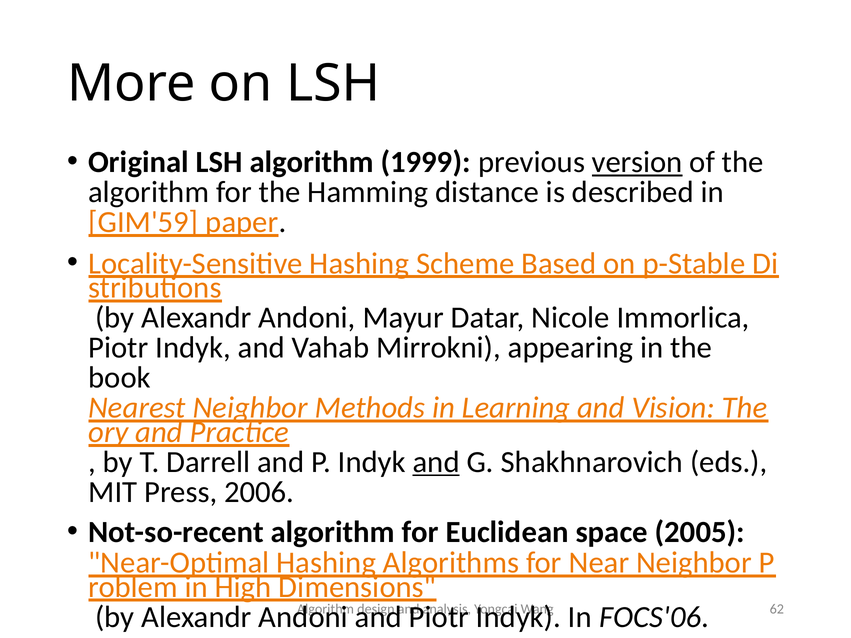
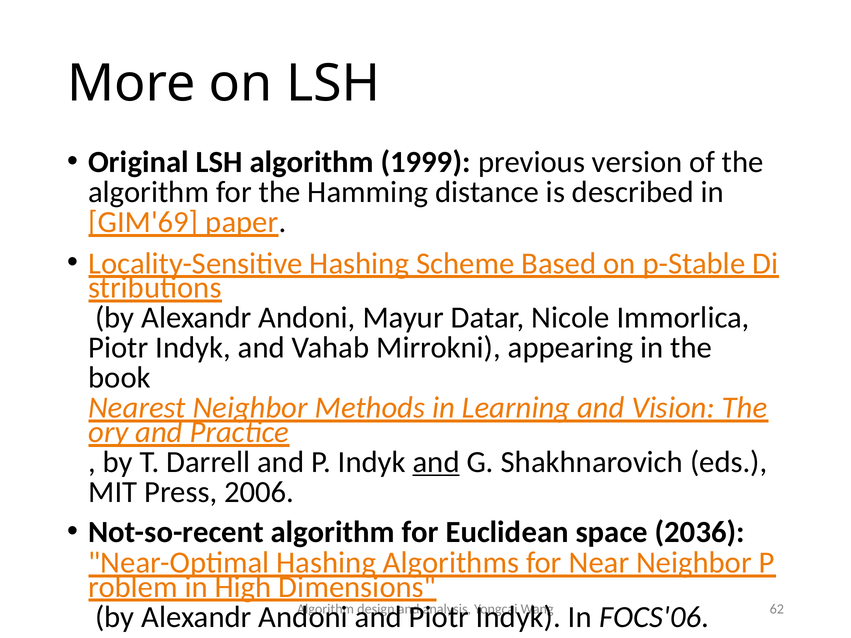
version underline: present -> none
GIM'59: GIM'59 -> GIM'69
2005: 2005 -> 2036
